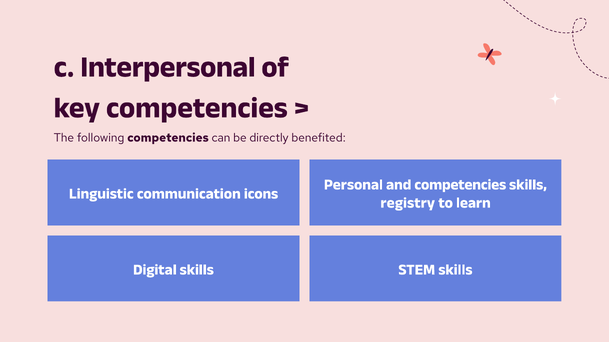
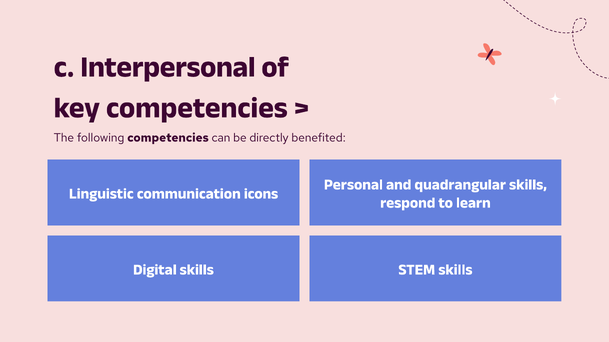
and competencies: competencies -> quadrangular
registry: registry -> respond
